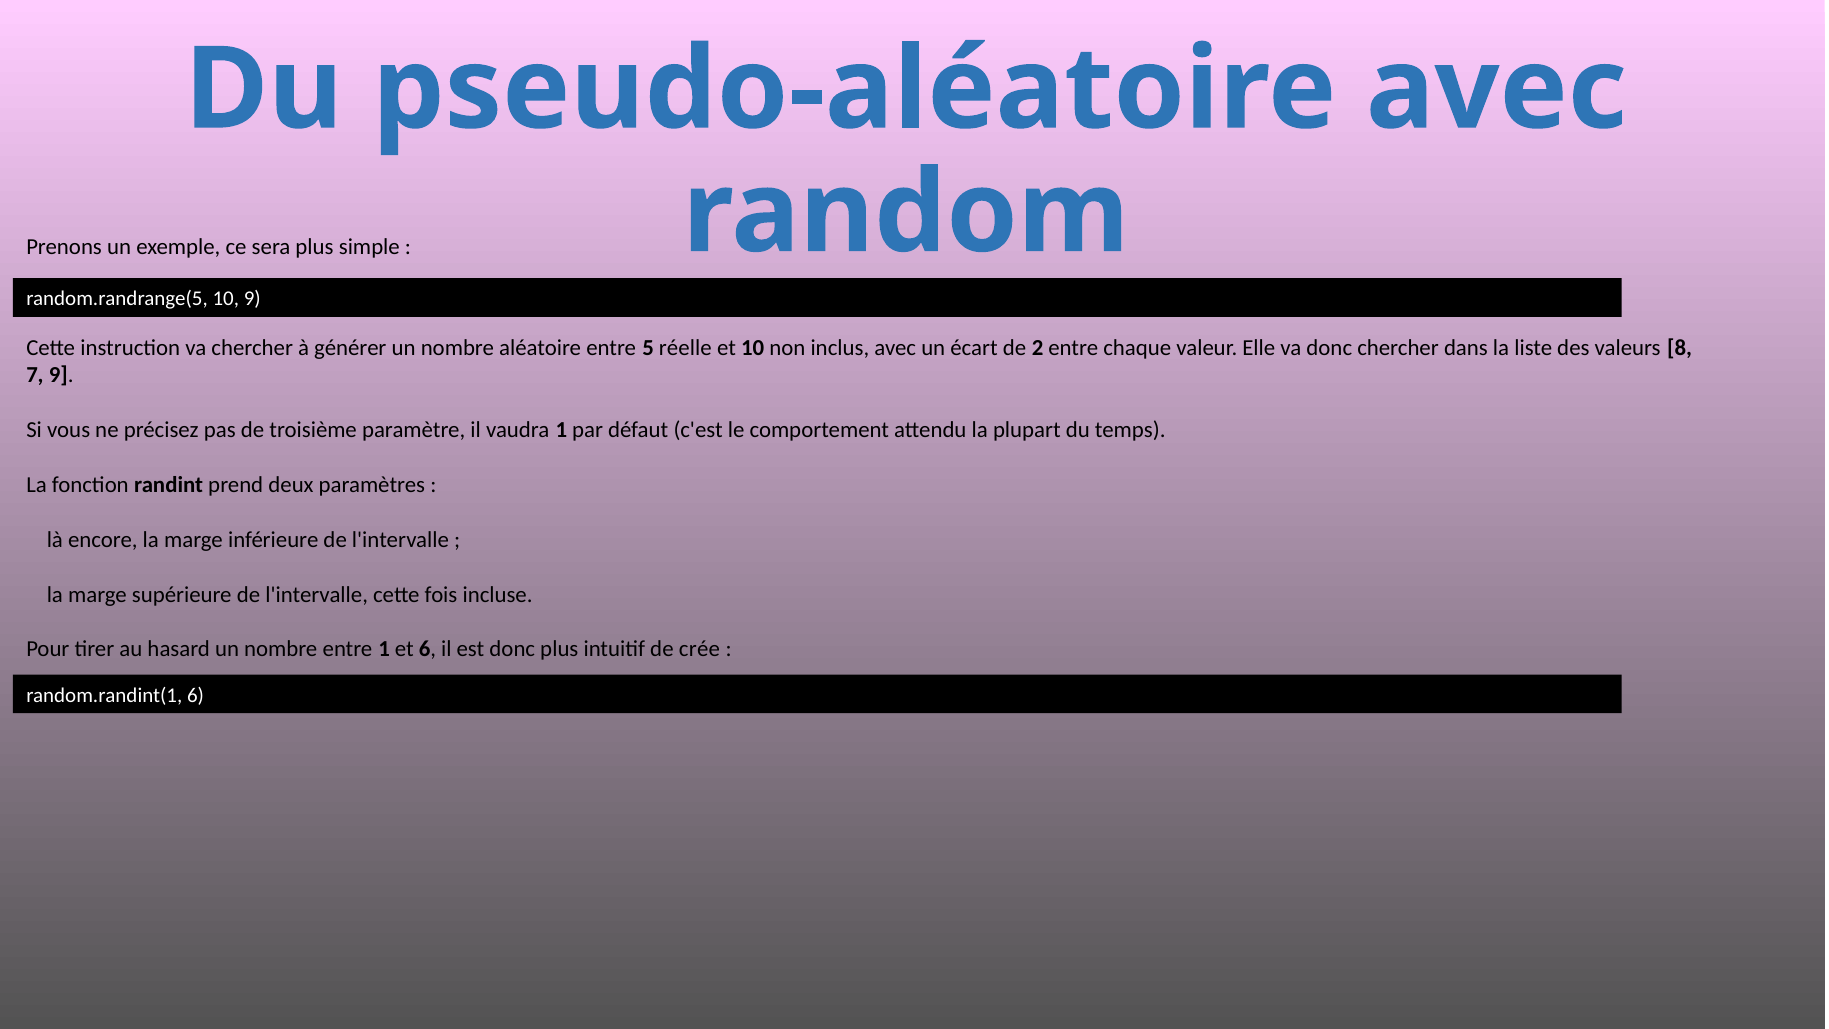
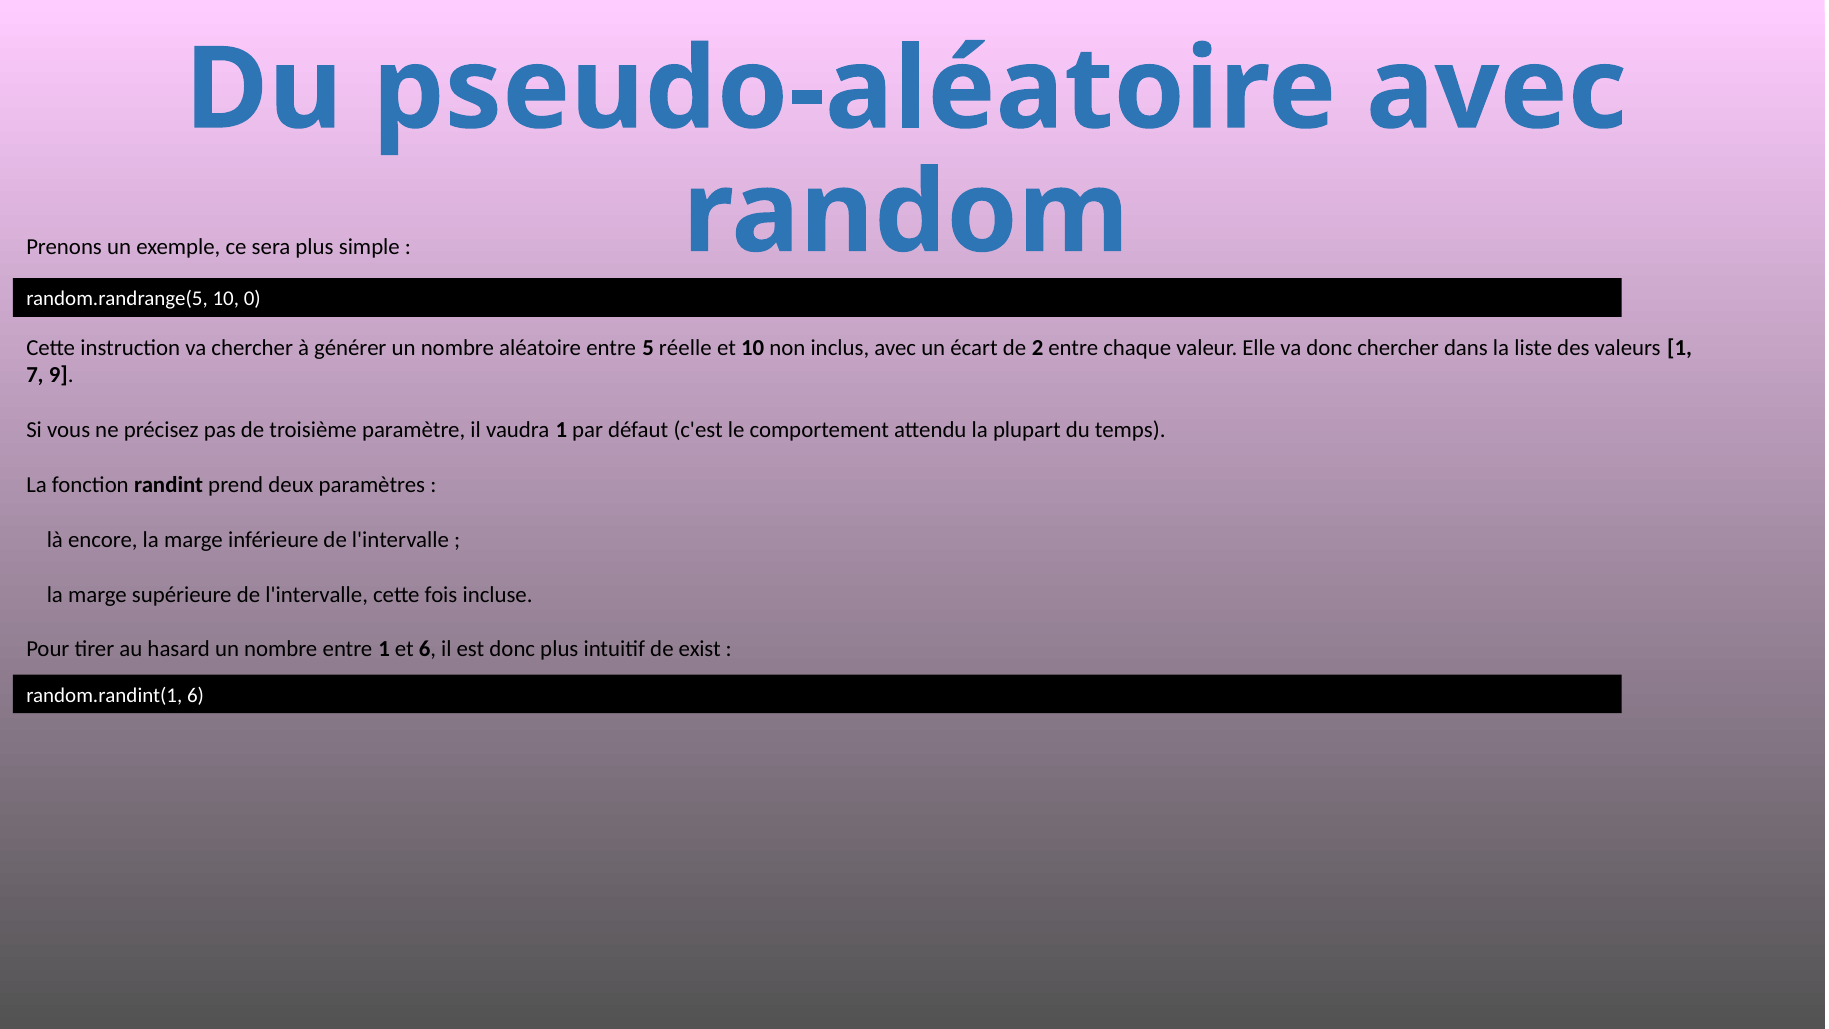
10 9: 9 -> 0
valeurs 8: 8 -> 1
crée: crée -> exist
